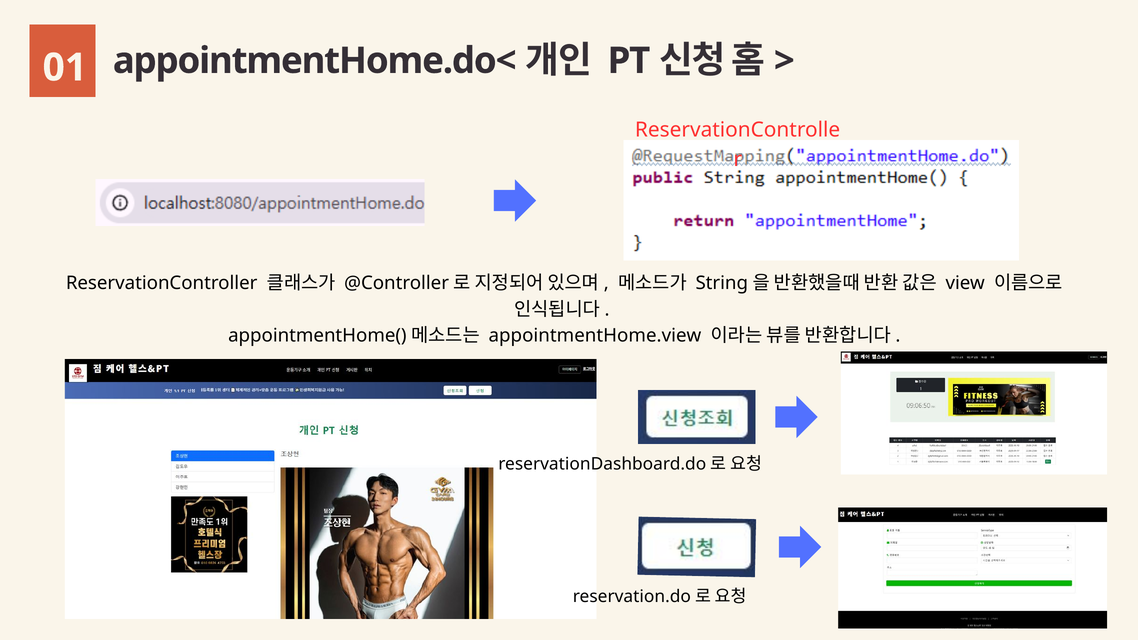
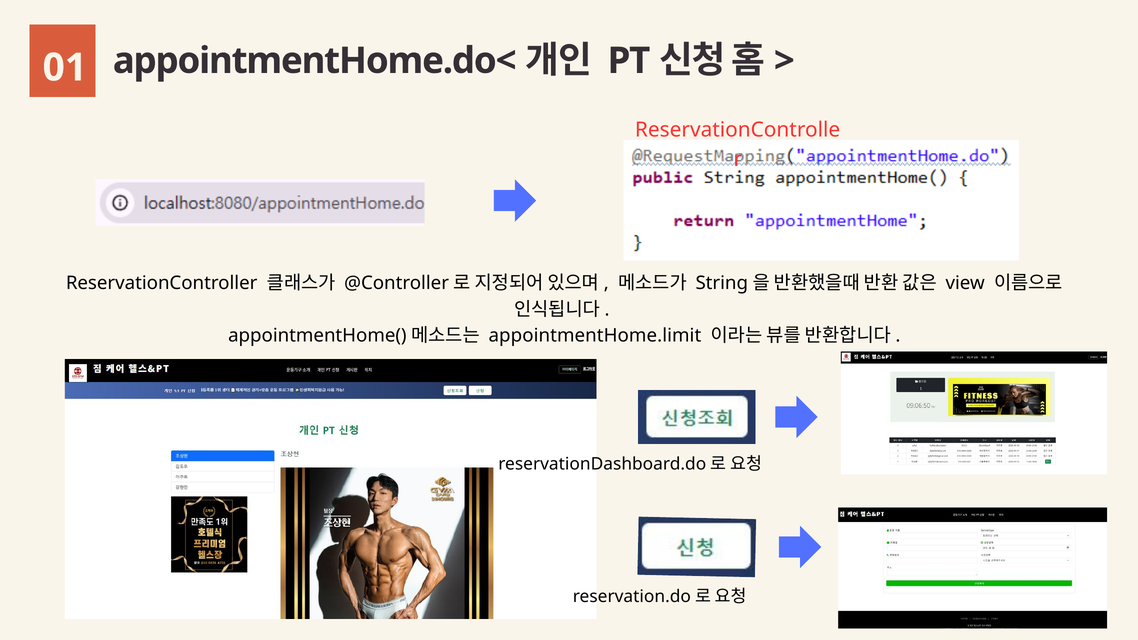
appointmentHome.view: appointmentHome.view -> appointmentHome.limit
